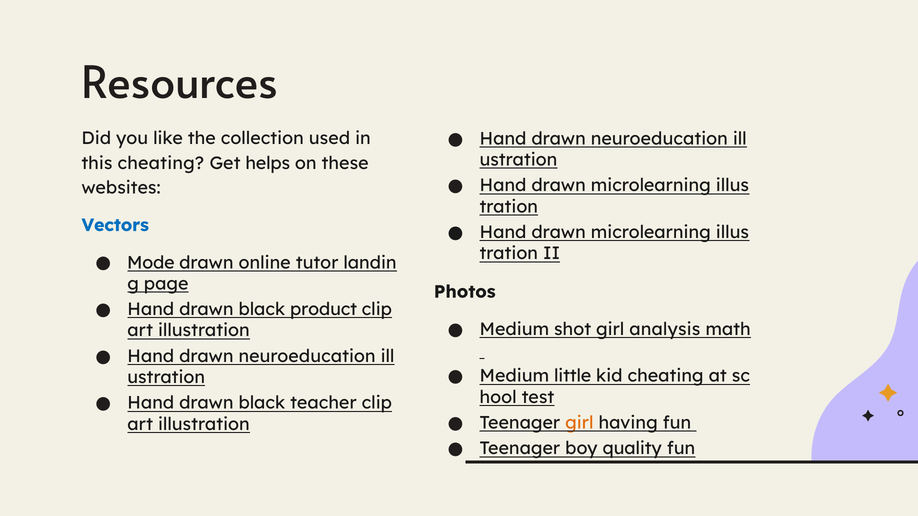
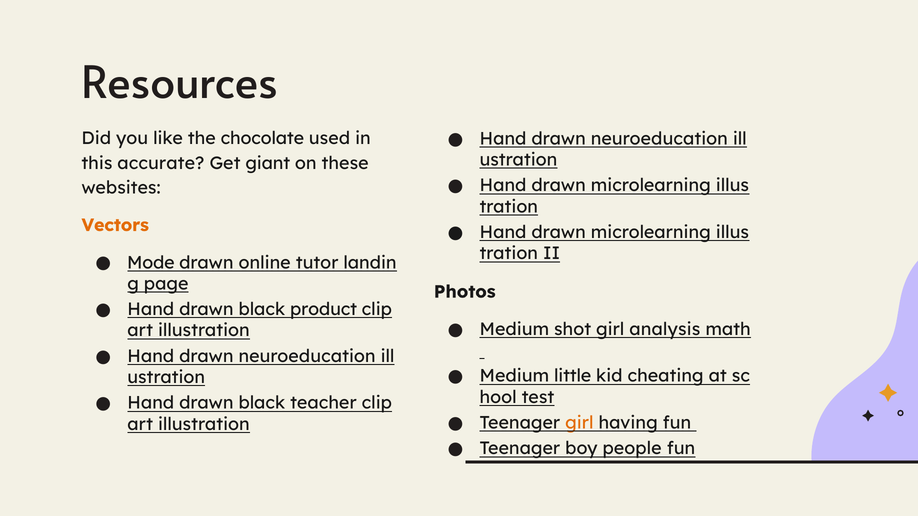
collection: collection -> chocolate
this cheating: cheating -> accurate
helps: helps -> giant
Vectors colour: blue -> orange
quality: quality -> people
